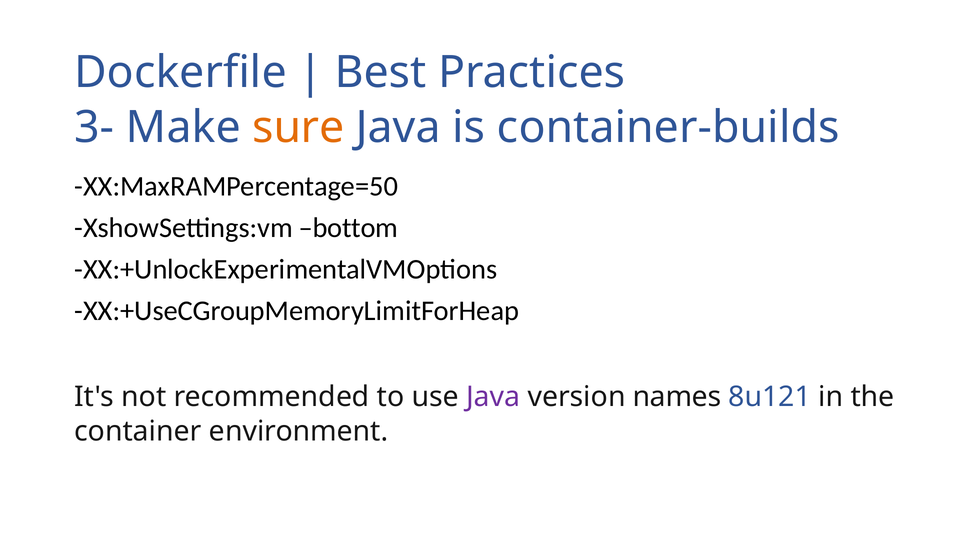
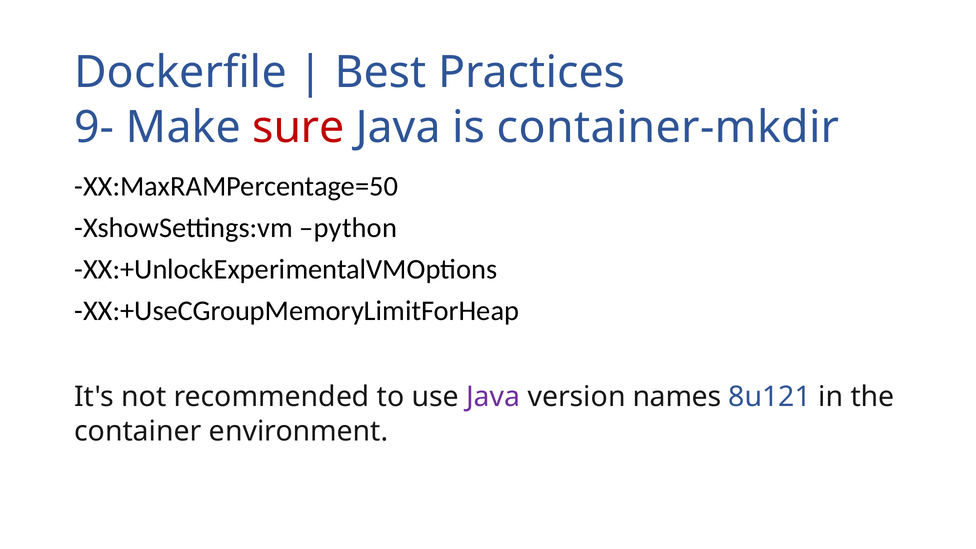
3-: 3- -> 9-
sure colour: orange -> red
container-builds: container-builds -> container-mkdir
bottom: bottom -> python
